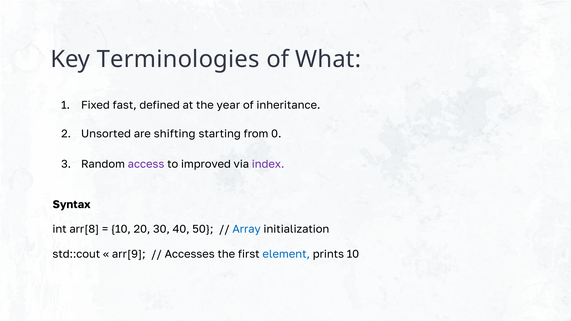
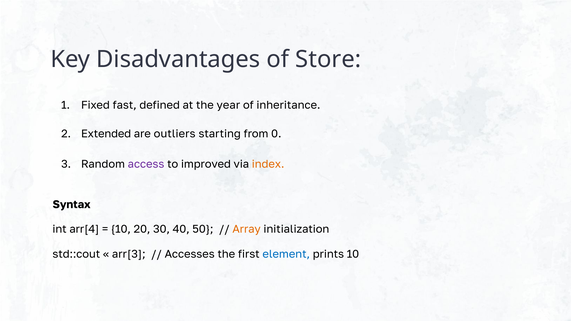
Terminologies: Terminologies -> Disadvantages
What: What -> Store
Unsorted: Unsorted -> Extended
shifting: shifting -> outliers
index colour: purple -> orange
arr[8: arr[8 -> arr[4
Array colour: blue -> orange
arr[9: arr[9 -> arr[3
